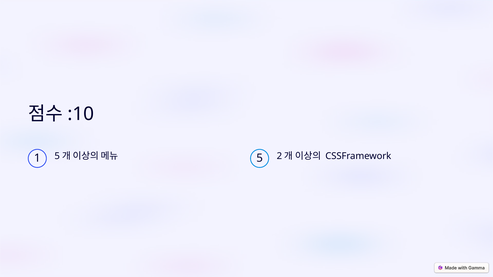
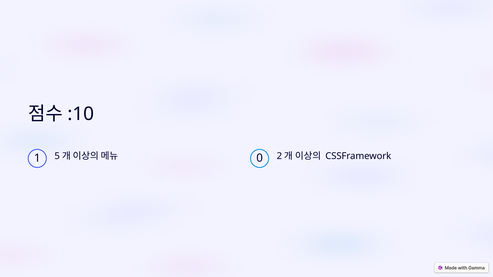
5 at (260, 158): 5 -> 0
